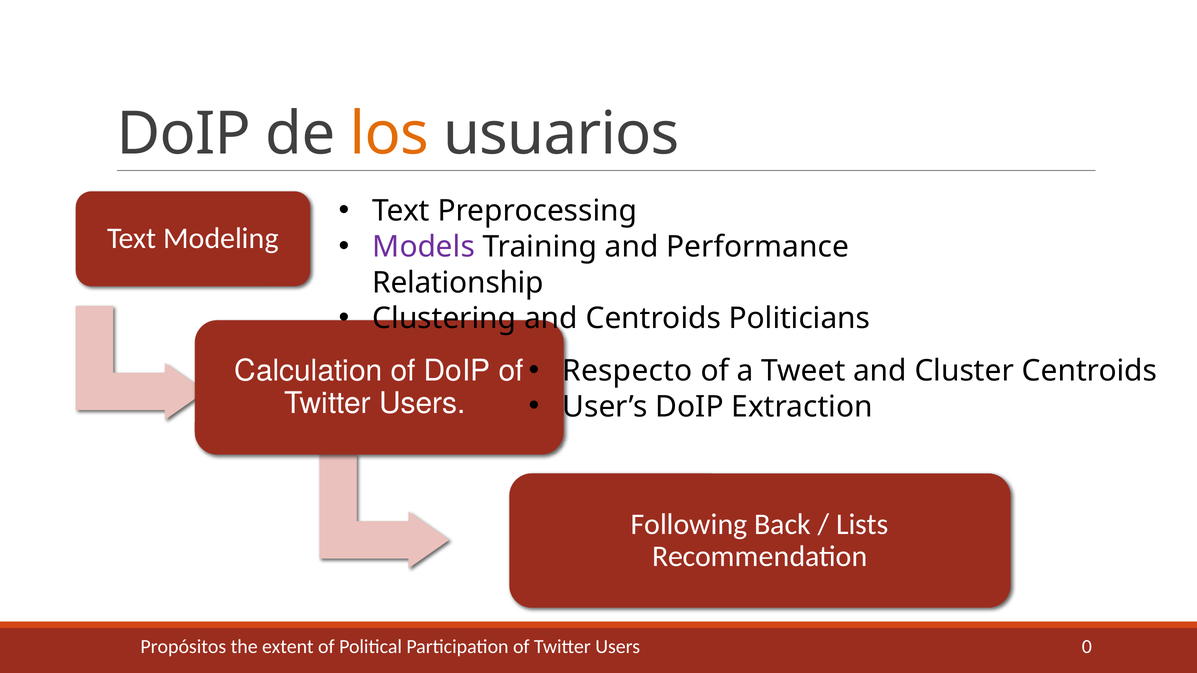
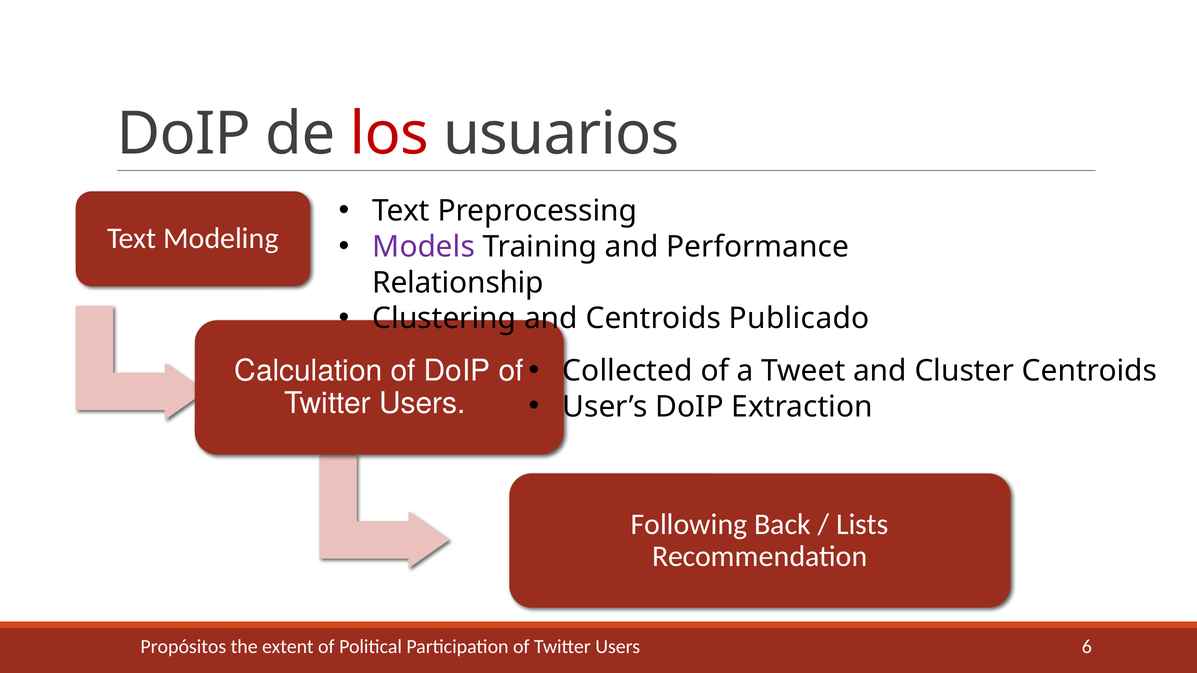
los colour: orange -> red
Politicians: Politicians -> Publicado
Respecto: Respecto -> Collected
0: 0 -> 6
